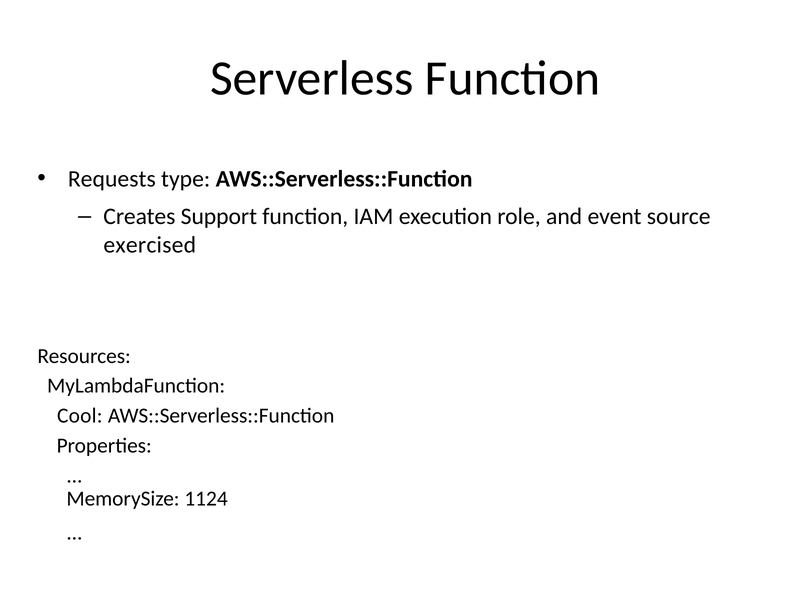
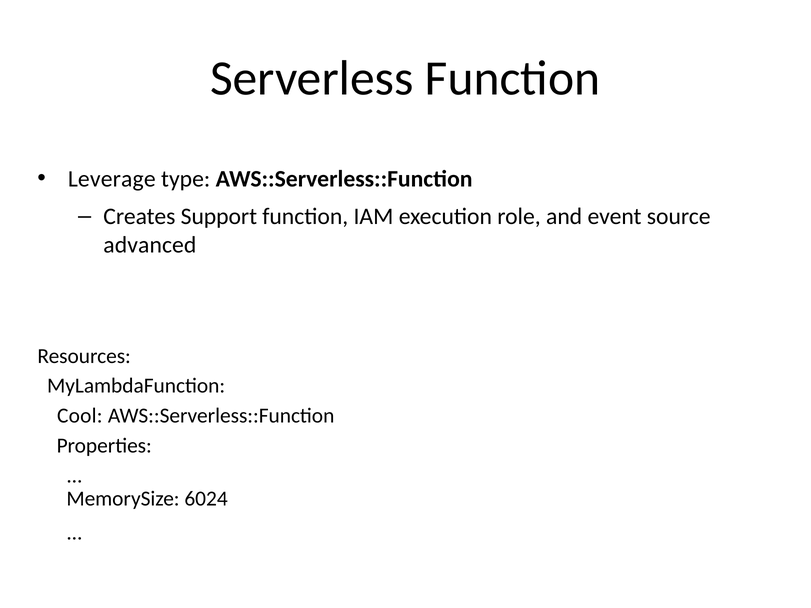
Requests: Requests -> Leverage
exercised: exercised -> advanced
1124: 1124 -> 6024
